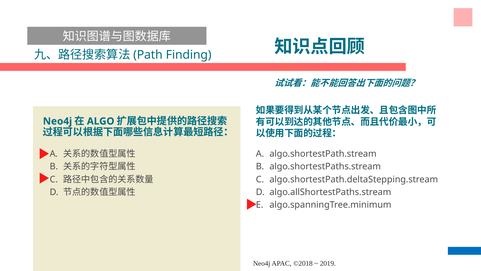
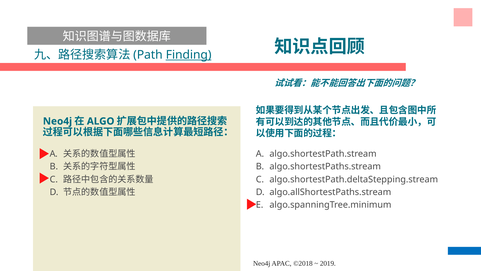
Finding underline: none -> present
